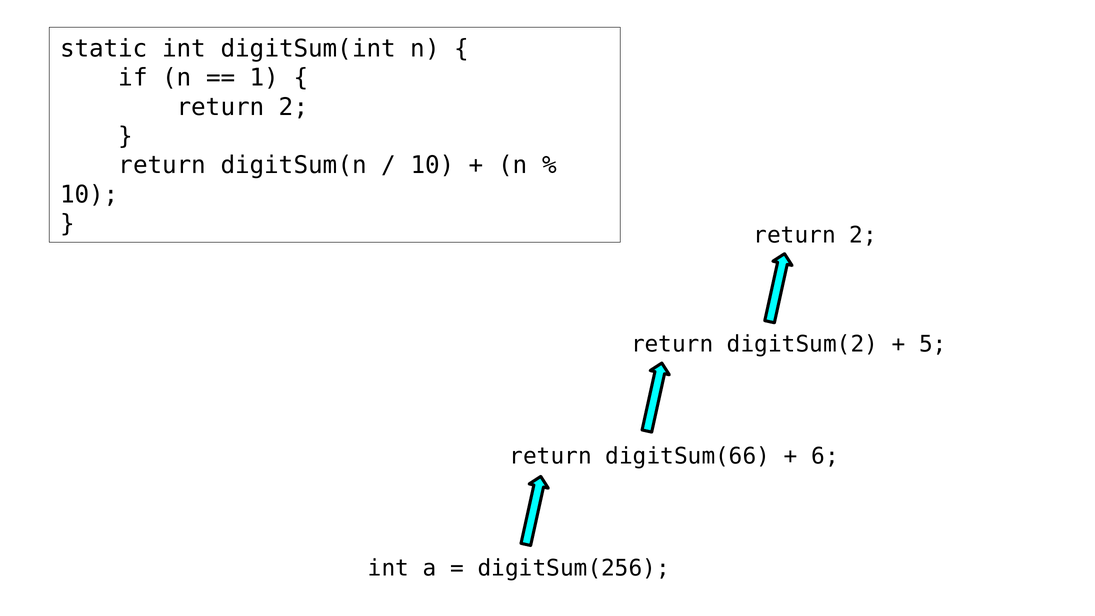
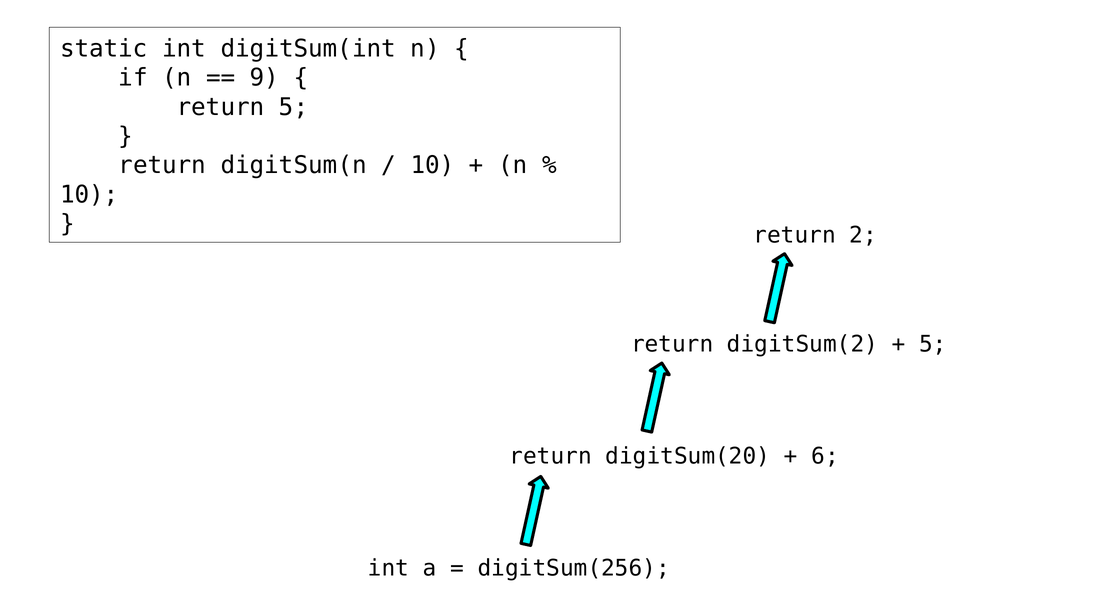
1: 1 -> 9
2 at (294, 107): 2 -> 5
digitSum(66: digitSum(66 -> digitSum(20
